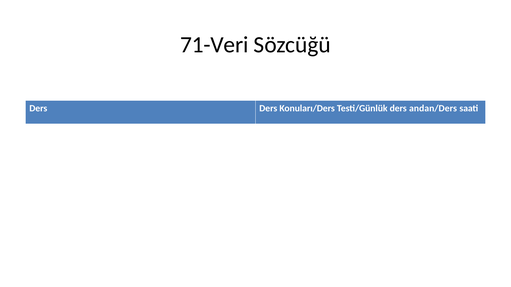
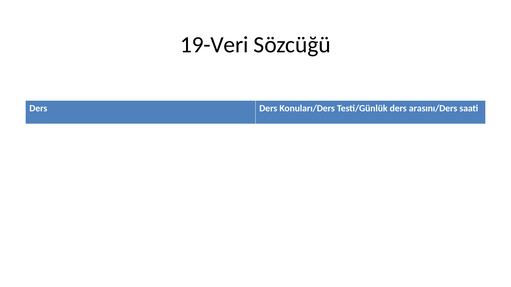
71-Veri: 71-Veri -> 19-Veri
andan/Ders: andan/Ders -> arasını/Ders
